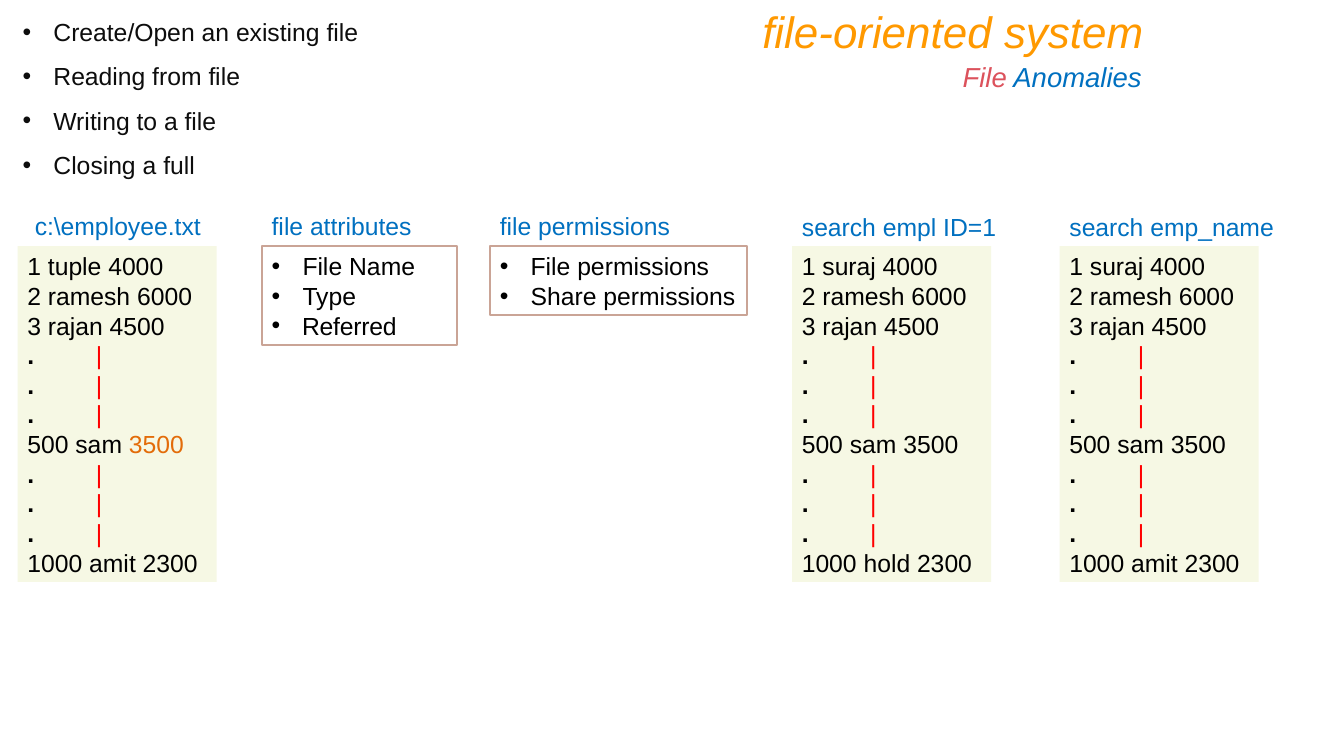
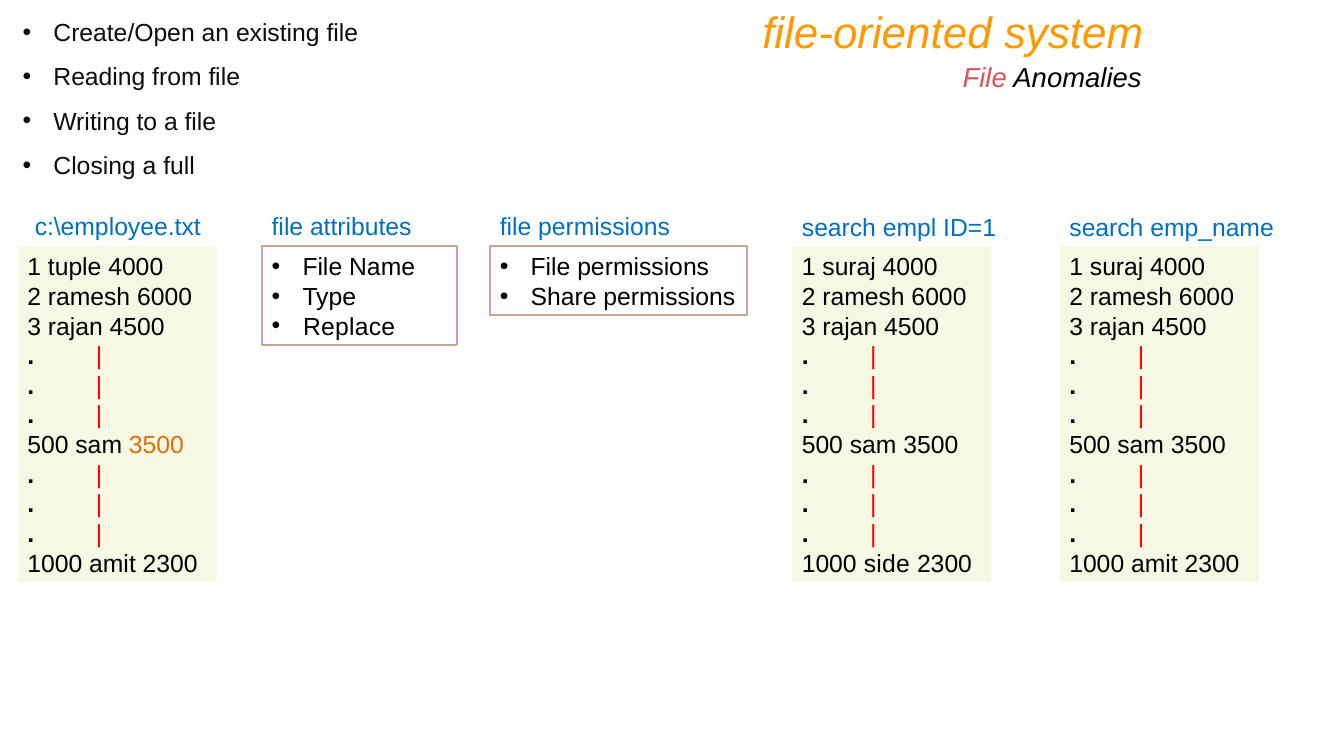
Anomalies colour: blue -> black
Referred: Referred -> Replace
hold: hold -> side
